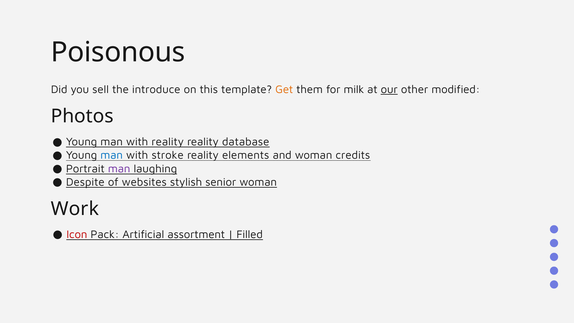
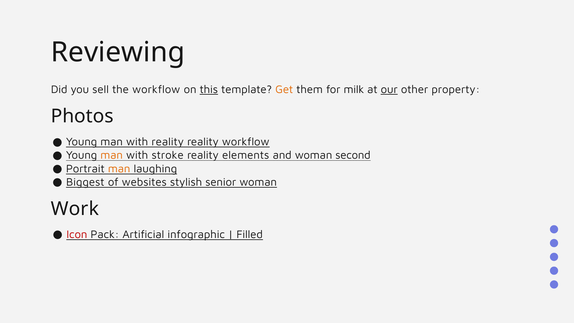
Poisonous: Poisonous -> Reviewing
the introduce: introduce -> workflow
this underline: none -> present
modified: modified -> property
reality database: database -> workflow
man at (112, 155) colour: blue -> orange
credits: credits -> second
man at (119, 169) colour: purple -> orange
Despite: Despite -> Biggest
assortment: assortment -> infographic
